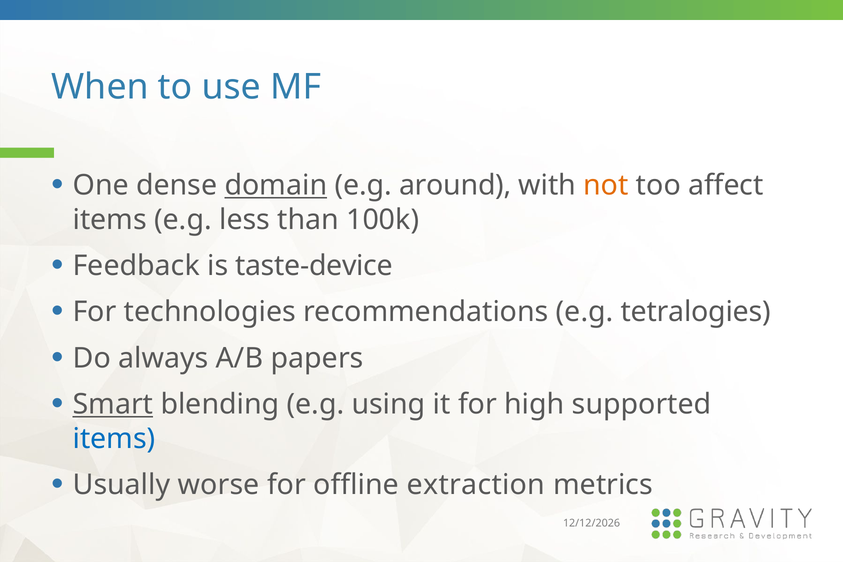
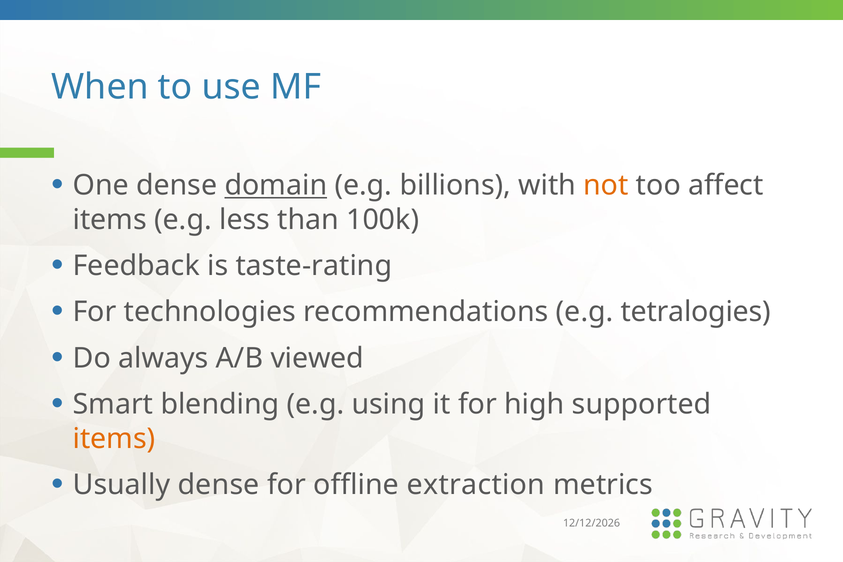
around: around -> billions
taste-device: taste-device -> taste-rating
papers: papers -> viewed
Smart underline: present -> none
items at (114, 439) colour: blue -> orange
Usually worse: worse -> dense
